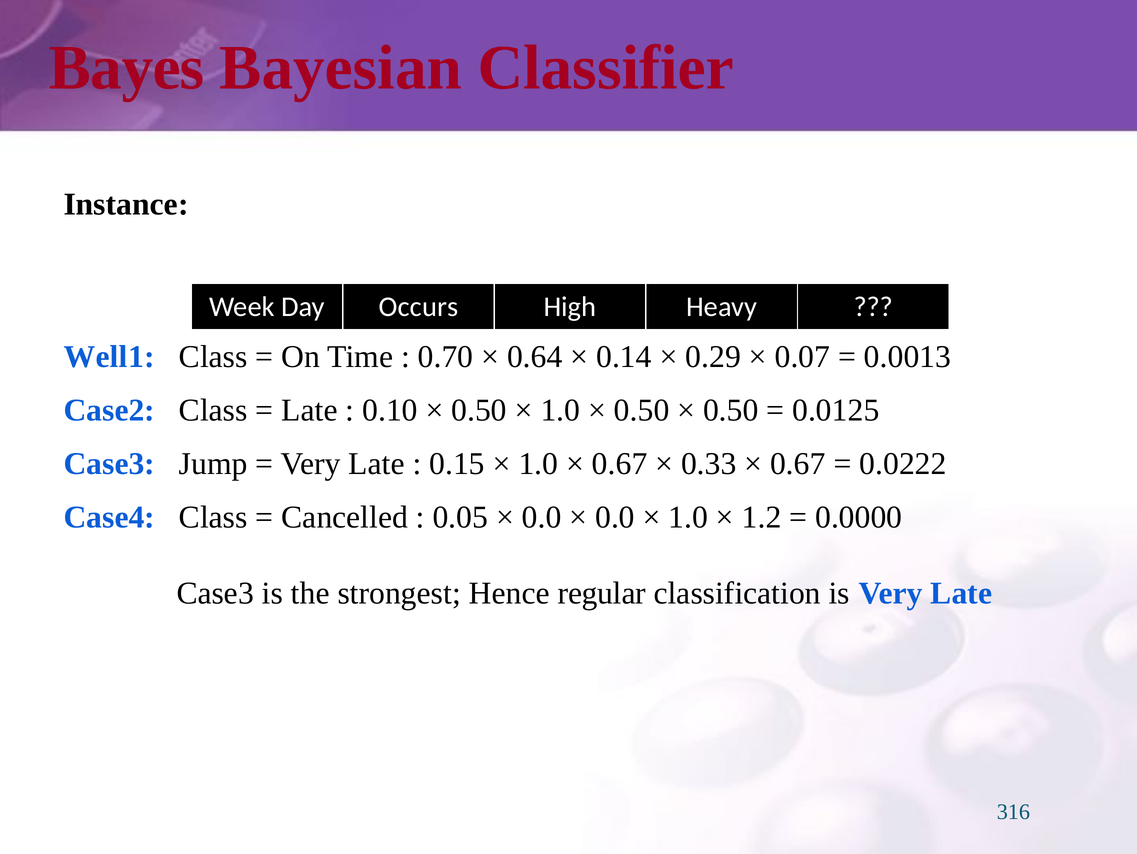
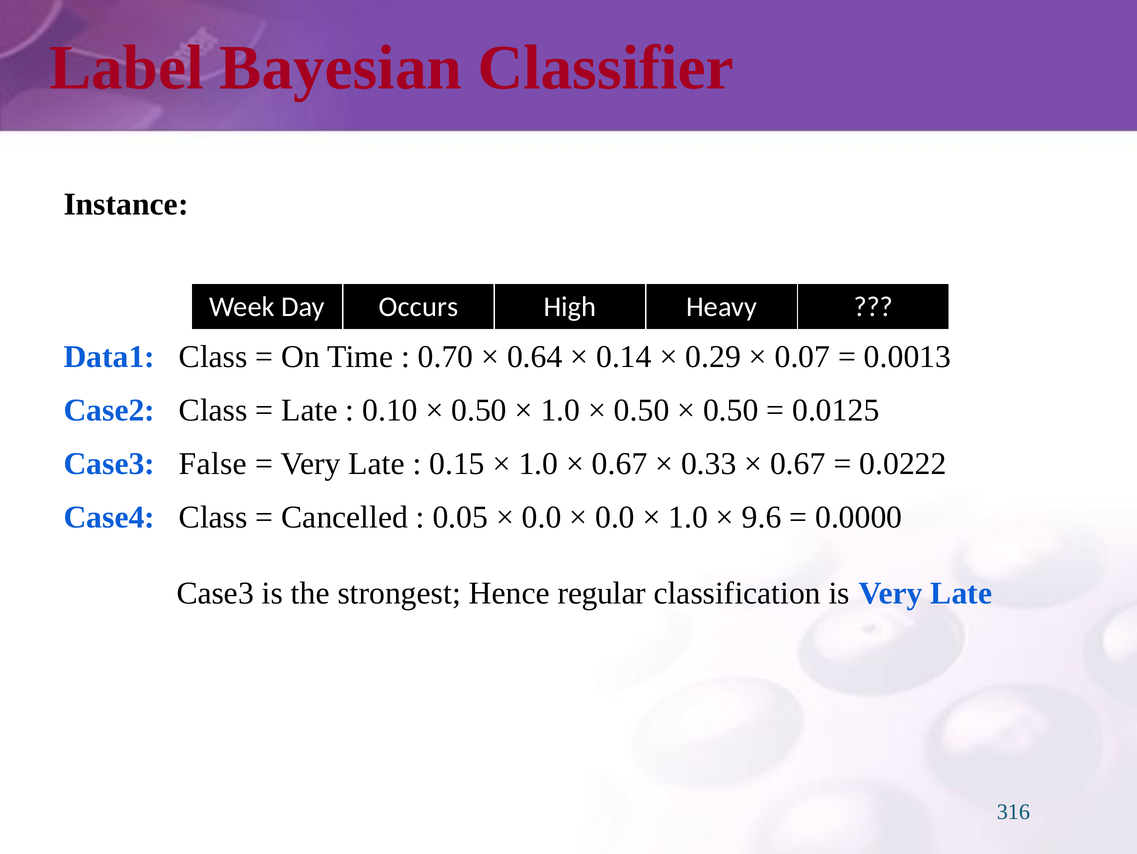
Bayes: Bayes -> Label
Well1: Well1 -> Data1
Jump: Jump -> False
1.2: 1.2 -> 9.6
